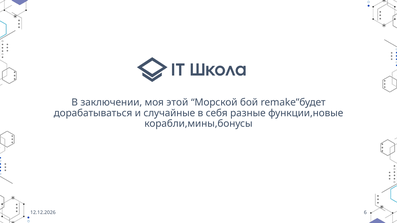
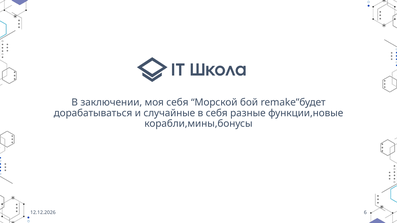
моя этой: этой -> себя
